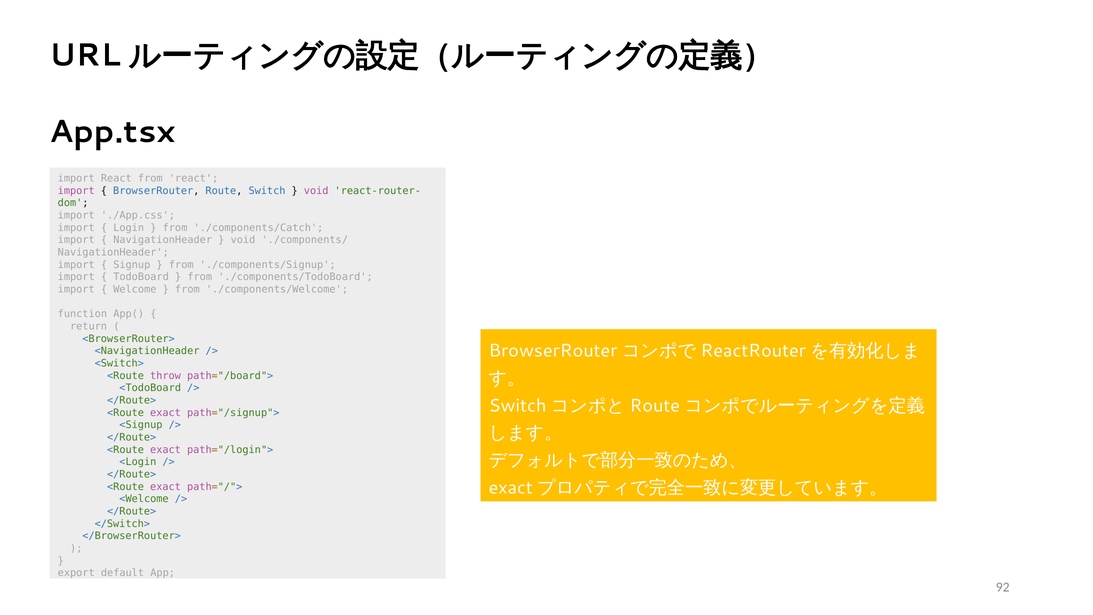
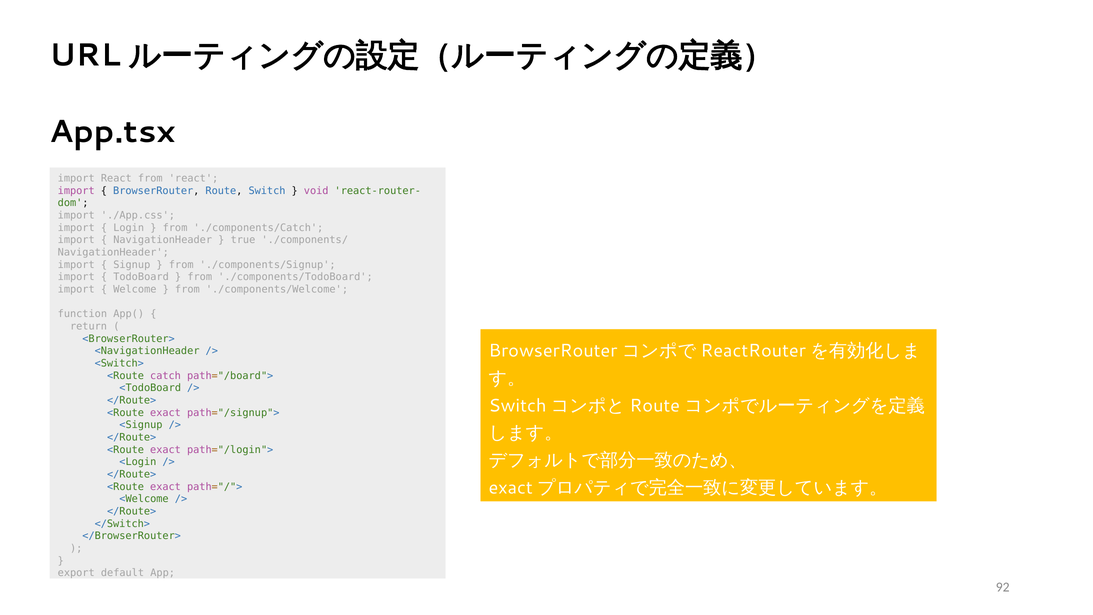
void at (243, 240): void -> true
throw: throw -> catch
